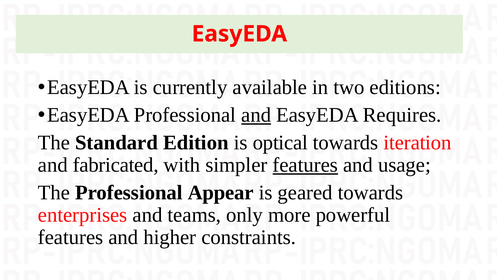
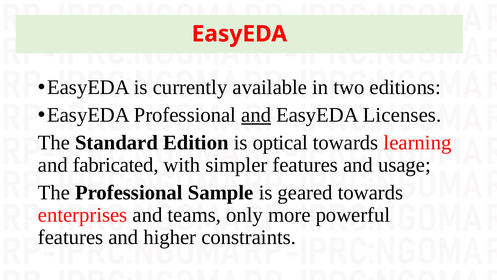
Requires: Requires -> Licenses
iteration: iteration -> learning
features at (305, 165) underline: present -> none
Appear: Appear -> Sample
